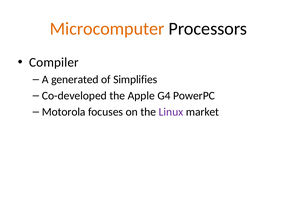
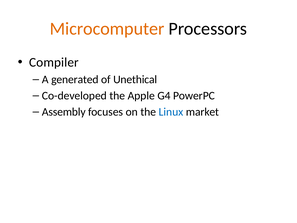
Simplifies: Simplifies -> Unethical
Motorola: Motorola -> Assembly
Linux colour: purple -> blue
